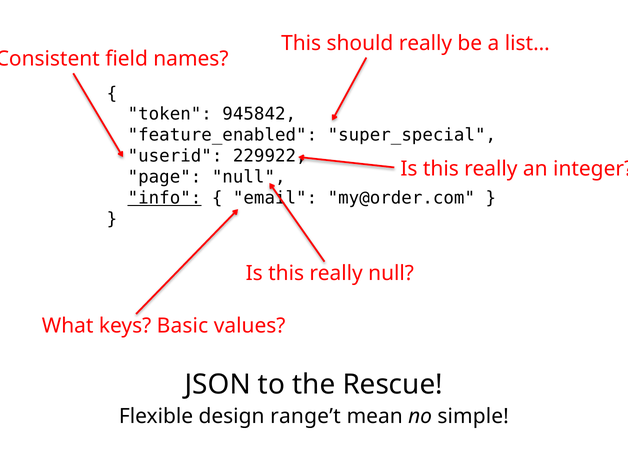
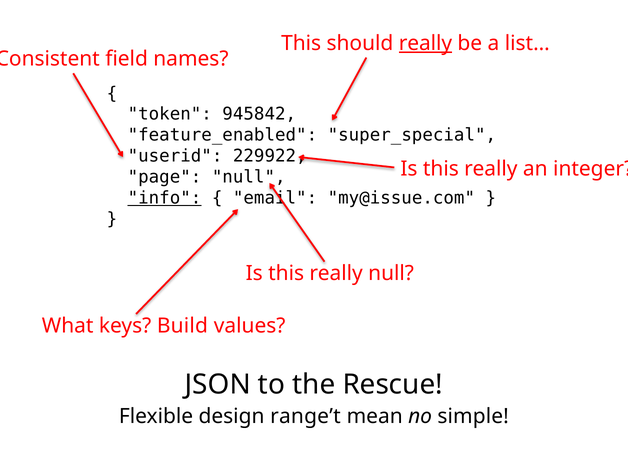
really at (425, 43) underline: none -> present
my@order.com: my@order.com -> my@issue.com
Basic: Basic -> Build
